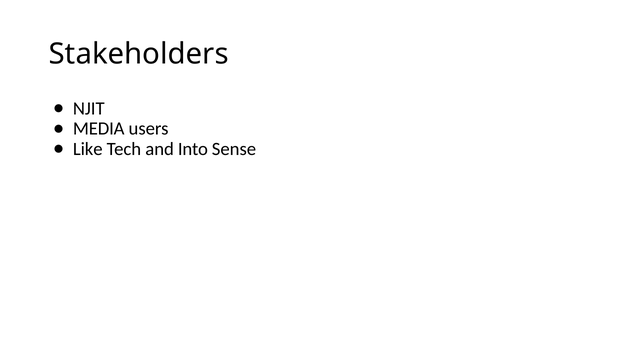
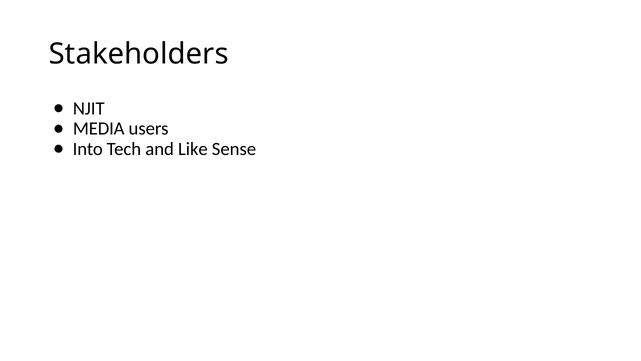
Like: Like -> Into
Into: Into -> Like
